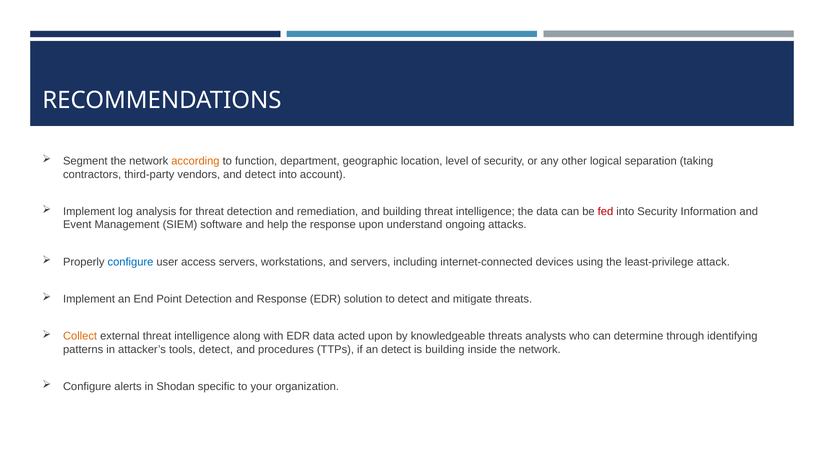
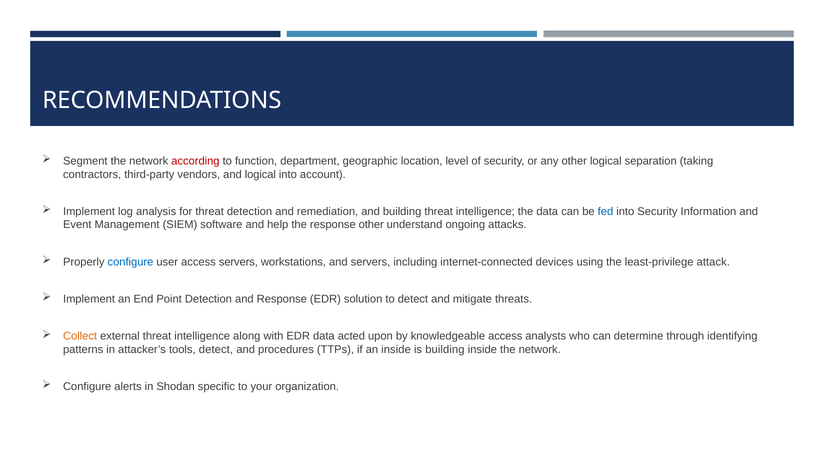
according colour: orange -> red
and detect: detect -> logical
fed colour: red -> blue
response upon: upon -> other
knowledgeable threats: threats -> access
an detect: detect -> inside
